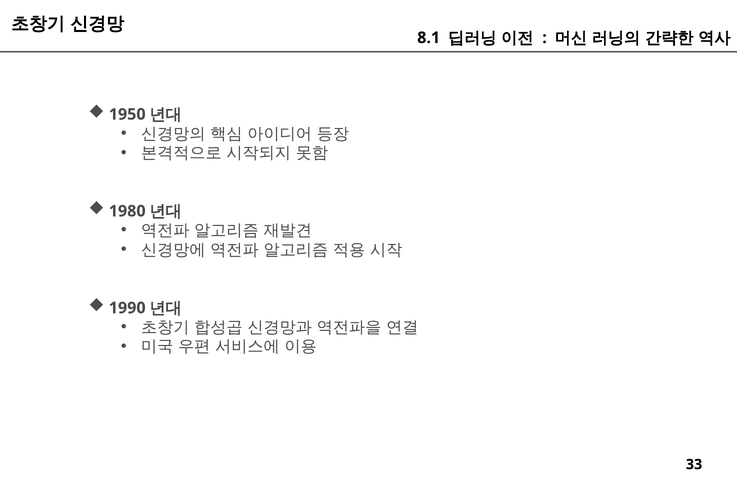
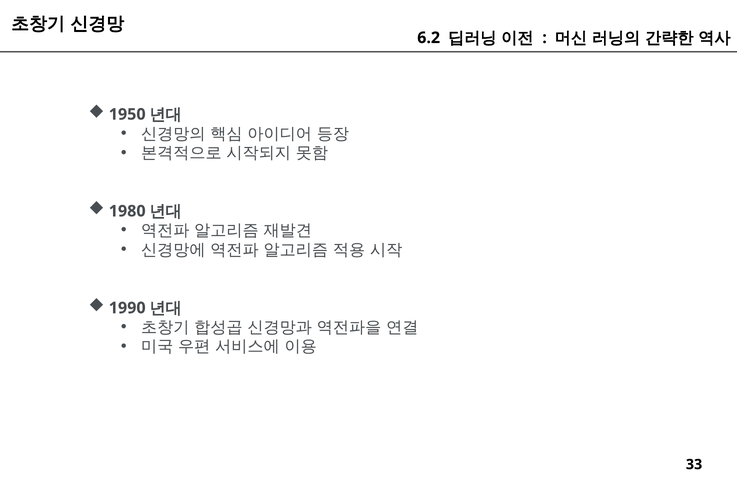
8.1: 8.1 -> 6.2
